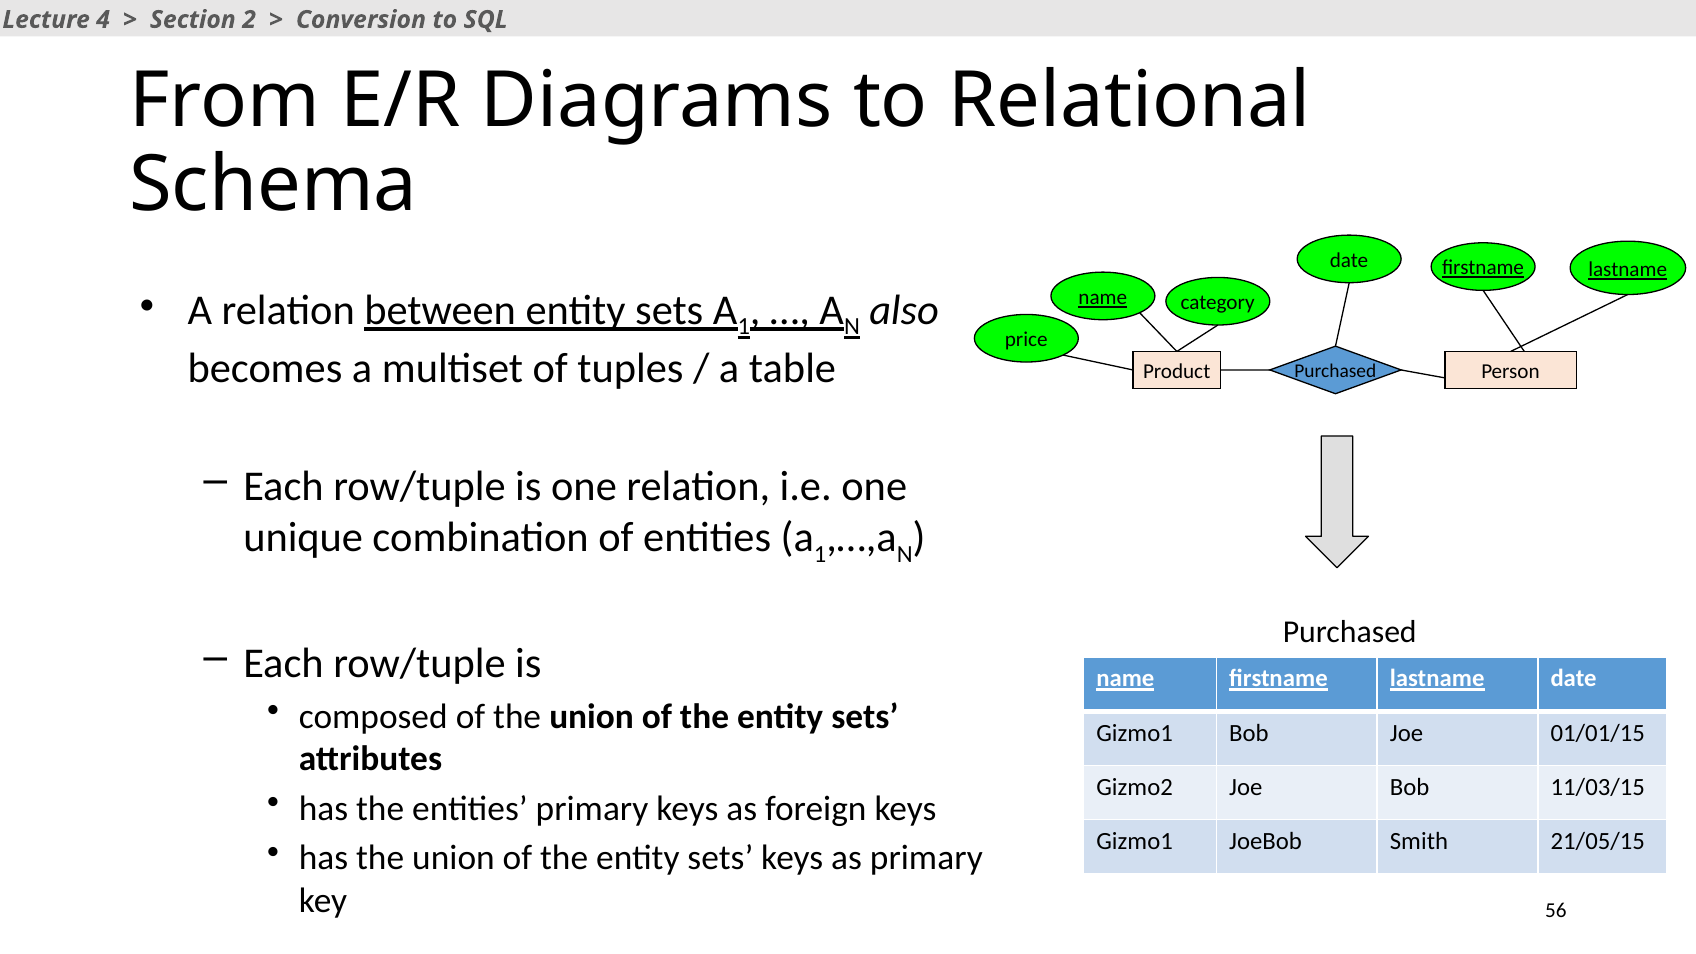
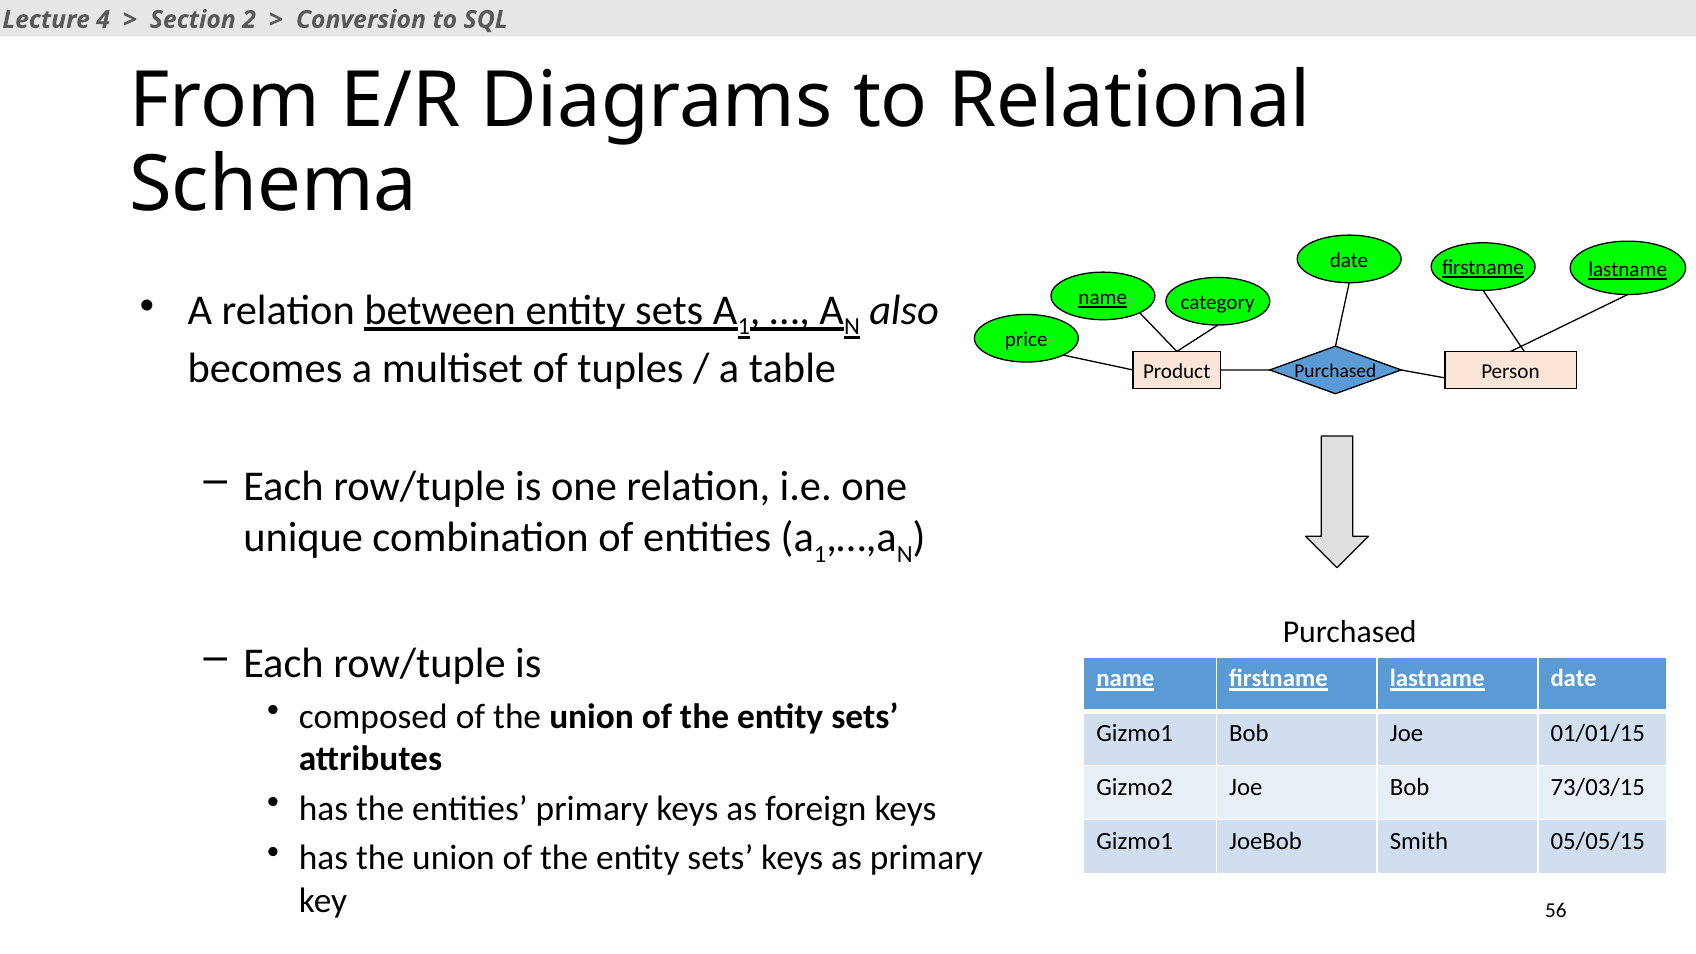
11/03/15: 11/03/15 -> 73/03/15
21/05/15: 21/05/15 -> 05/05/15
